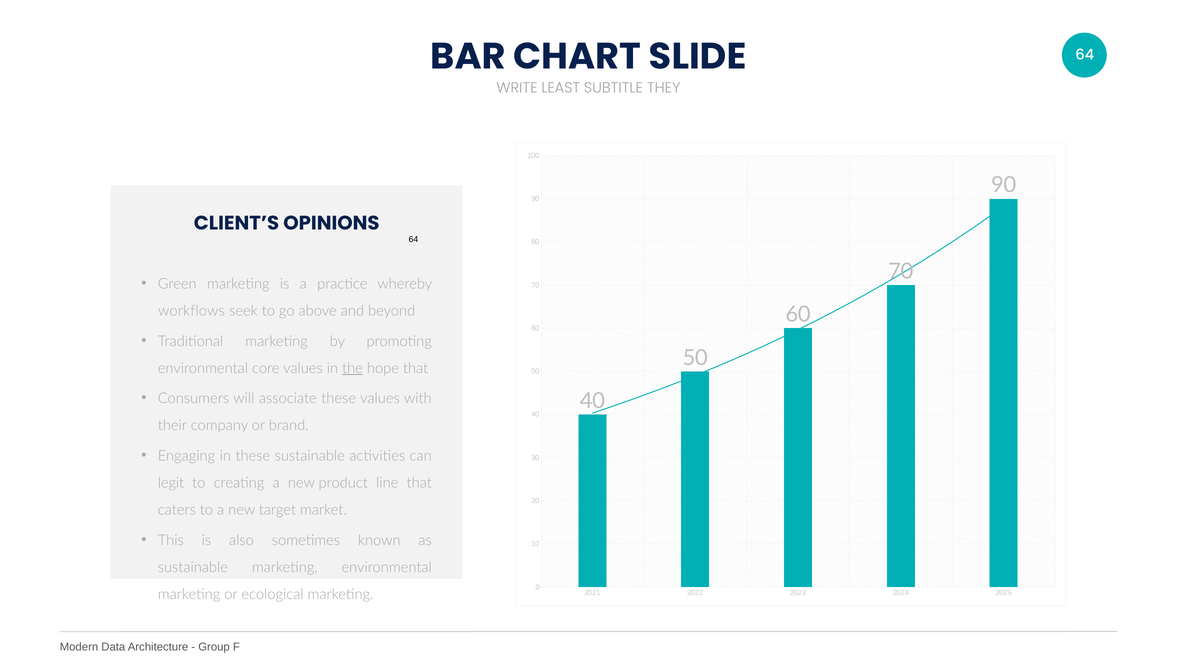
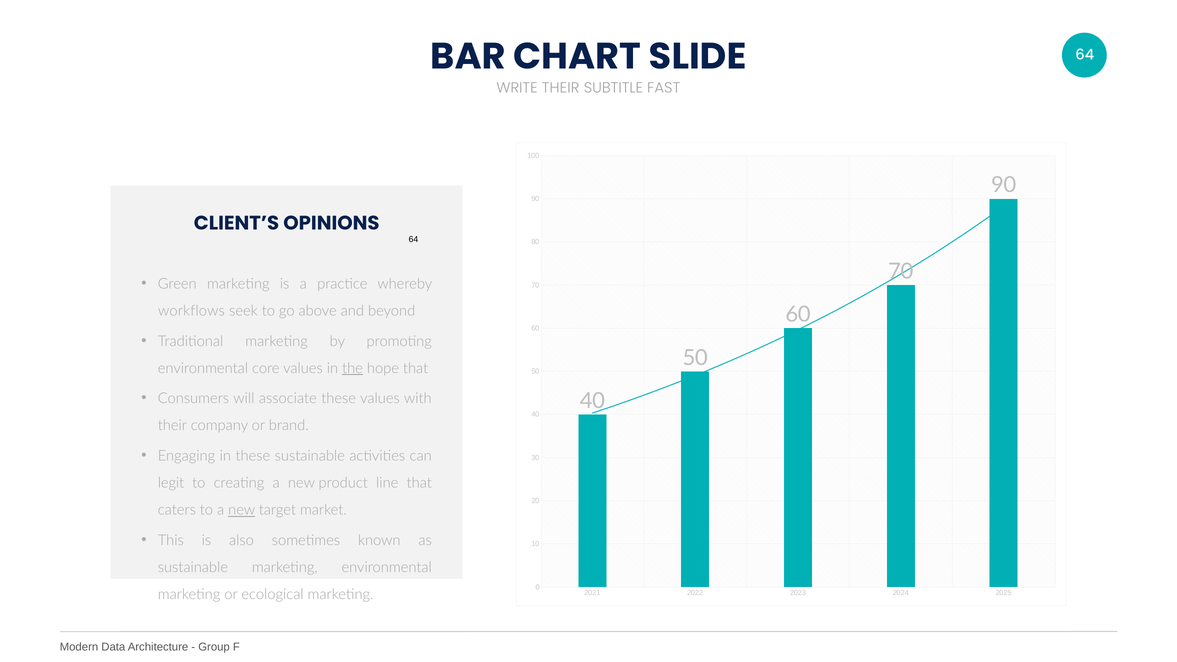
WRITE LEAST: LEAST -> THEIR
THEY: THEY -> FAST
new at (242, 510) underline: none -> present
